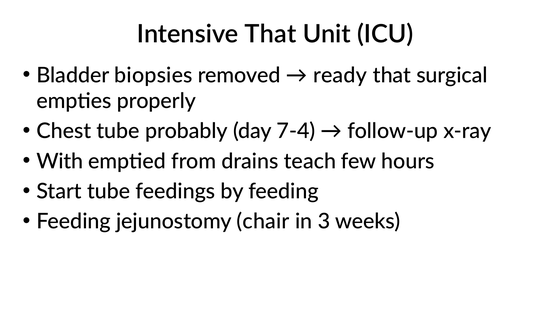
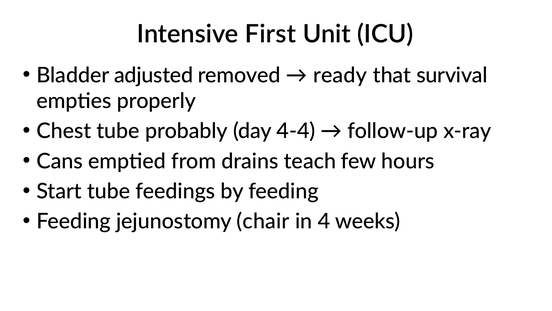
Intensive That: That -> First
biopsies: biopsies -> adjusted
surgical: surgical -> survival
7-4: 7-4 -> 4-4
With: With -> Cans
3: 3 -> 4
